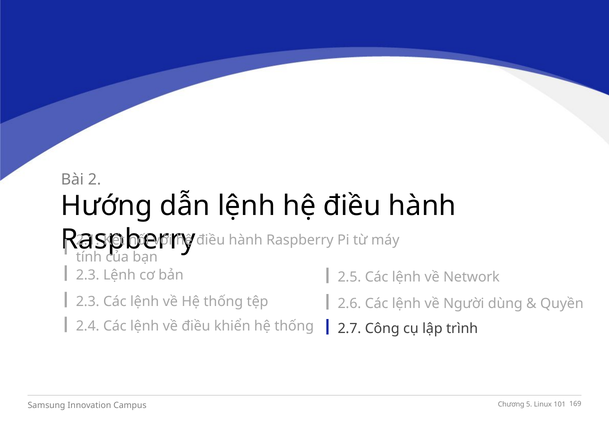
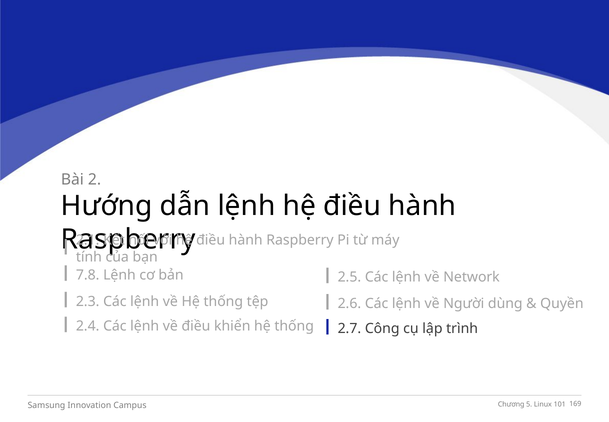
2.3 at (88, 275): 2.3 -> 7.8
